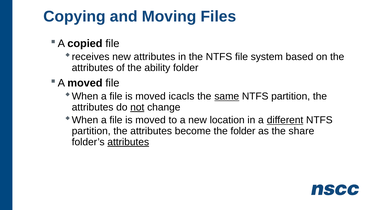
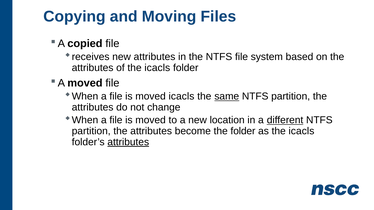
of the ability: ability -> icacls
not underline: present -> none
as the share: share -> icacls
